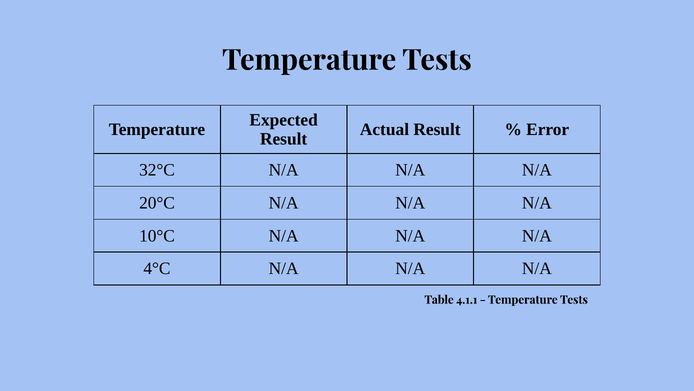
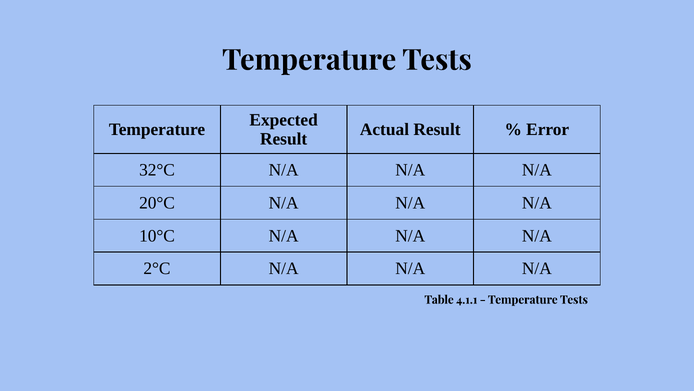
4°C: 4°C -> 2°C
